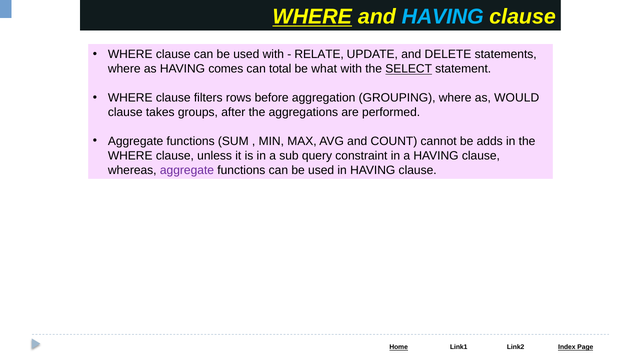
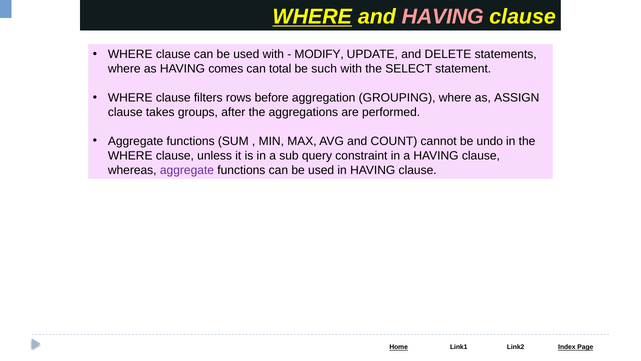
HAVING at (443, 17) colour: light blue -> pink
RELATE: RELATE -> MODIFY
what: what -> such
SELECT underline: present -> none
WOULD: WOULD -> ASSIGN
adds: adds -> undo
